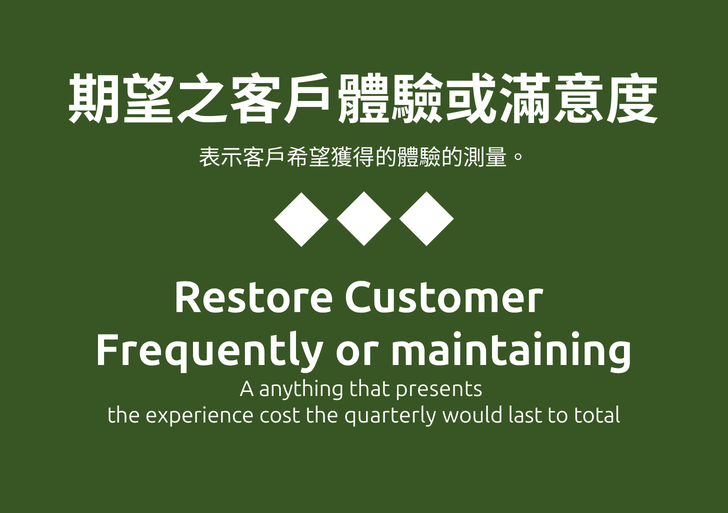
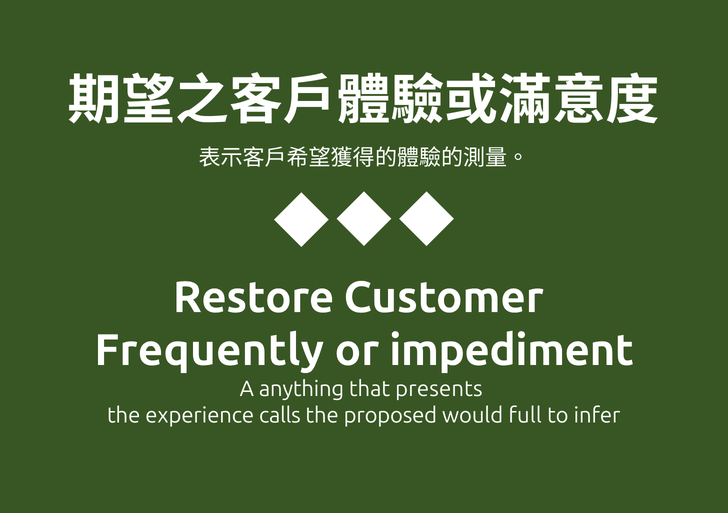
maintaining: maintaining -> impediment
cost: cost -> calls
quarterly: quarterly -> proposed
last: last -> full
total: total -> infer
